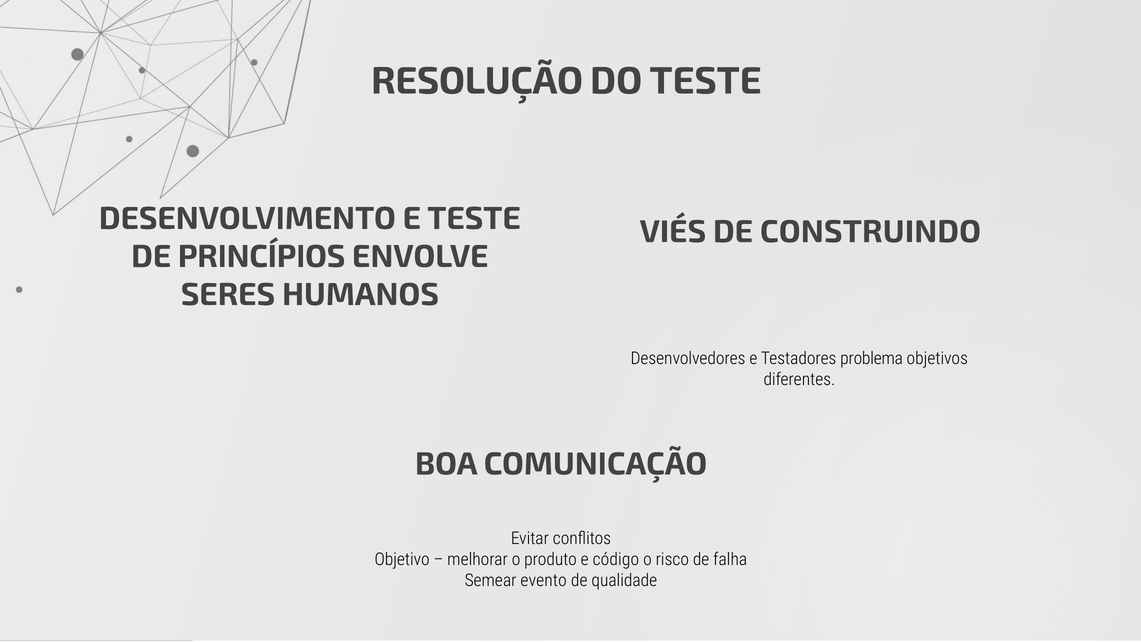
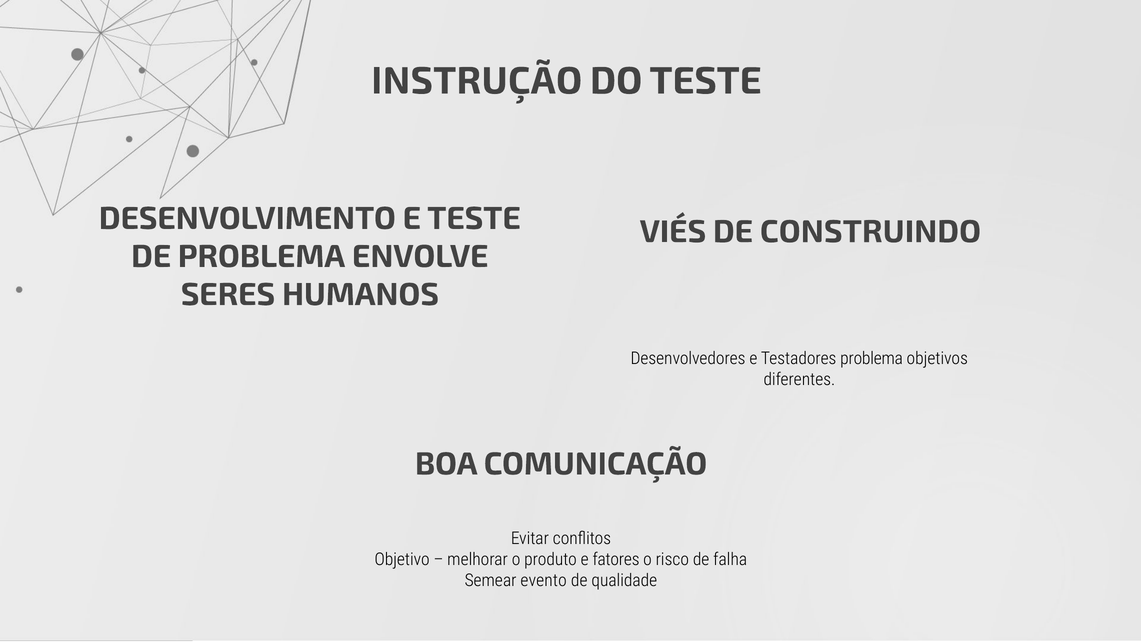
RESOLUÇÃO: RESOLUÇÃO -> INSTRUÇÃO
DE PRINCÍPIOS: PRINCÍPIOS -> PROBLEMA
código: código -> fatores
